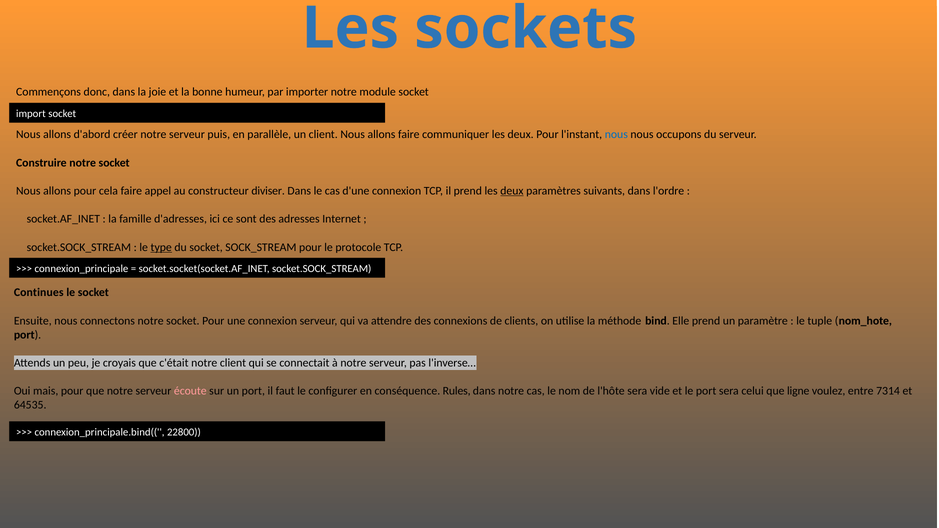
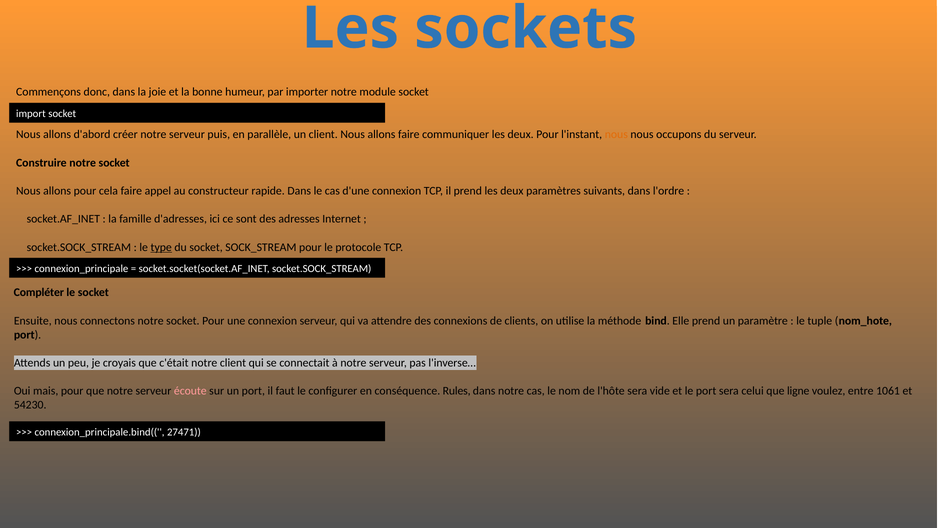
nous at (616, 135) colour: blue -> orange
diviser: diviser -> rapide
deux at (512, 191) underline: present -> none
Continues: Continues -> Compléter
7314: 7314 -> 1061
64535: 64535 -> 54230
22800: 22800 -> 27471
